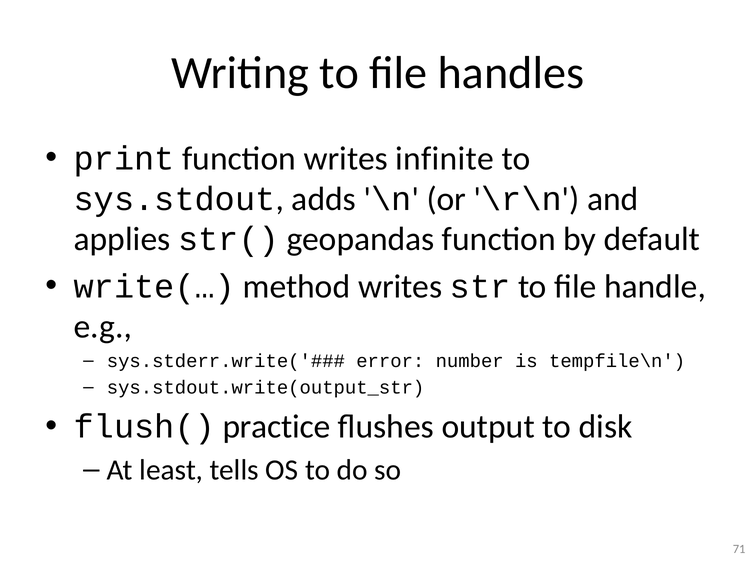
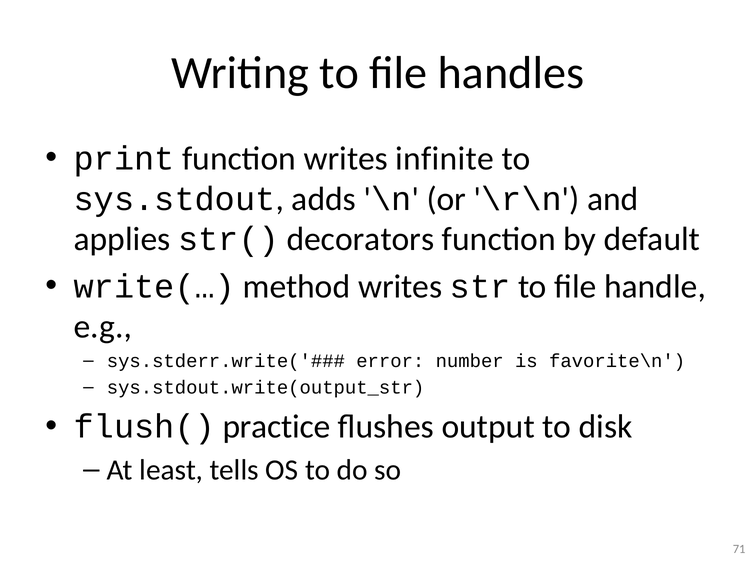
geopandas: geopandas -> decorators
tempfile\n: tempfile\n -> favorite\n
